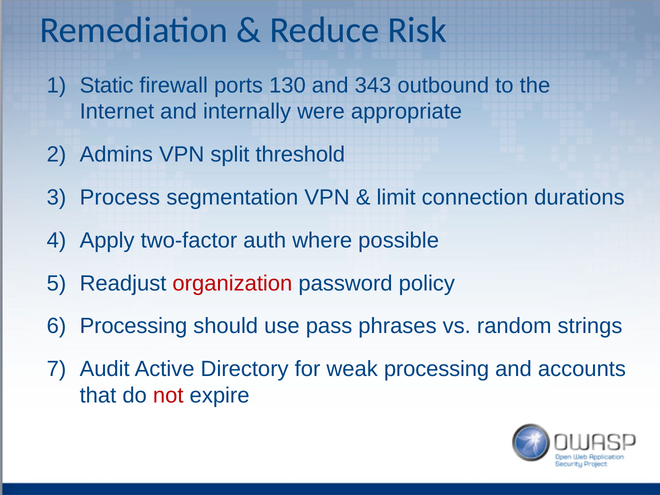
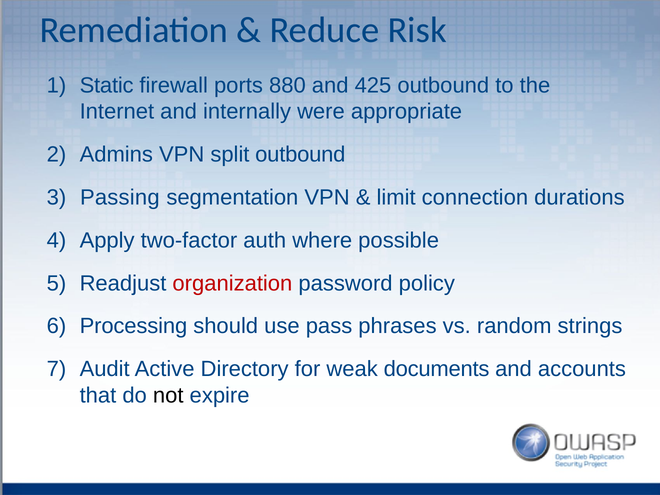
130: 130 -> 880
343: 343 -> 425
split threshold: threshold -> outbound
Process: Process -> Passing
weak processing: processing -> documents
not colour: red -> black
